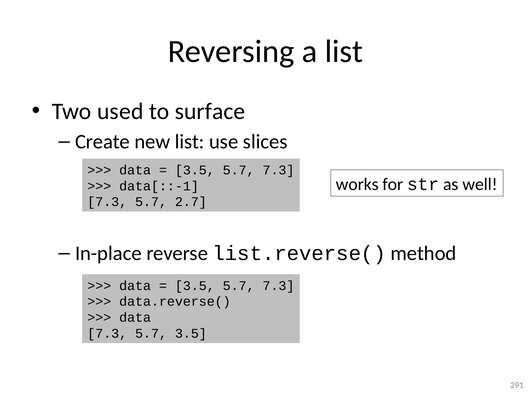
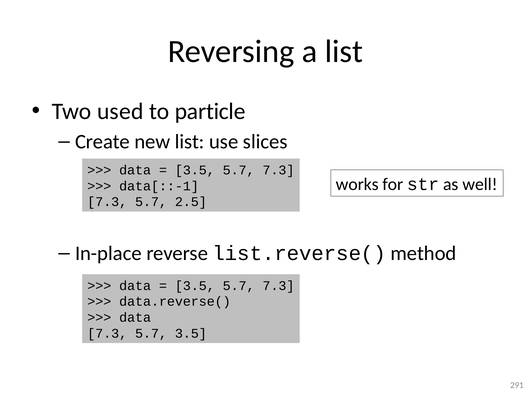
surface: surface -> particle
2.7: 2.7 -> 2.5
